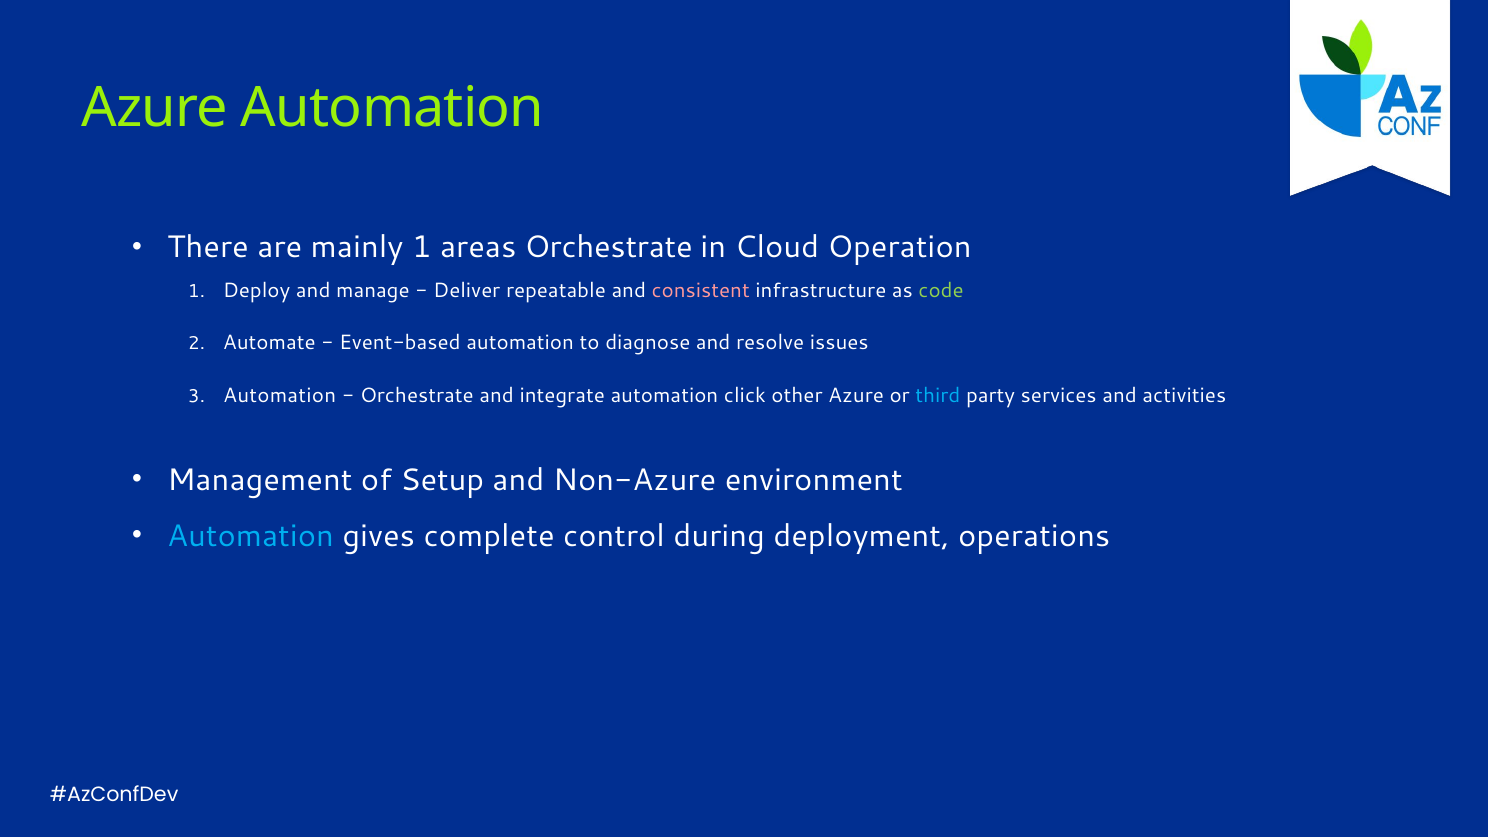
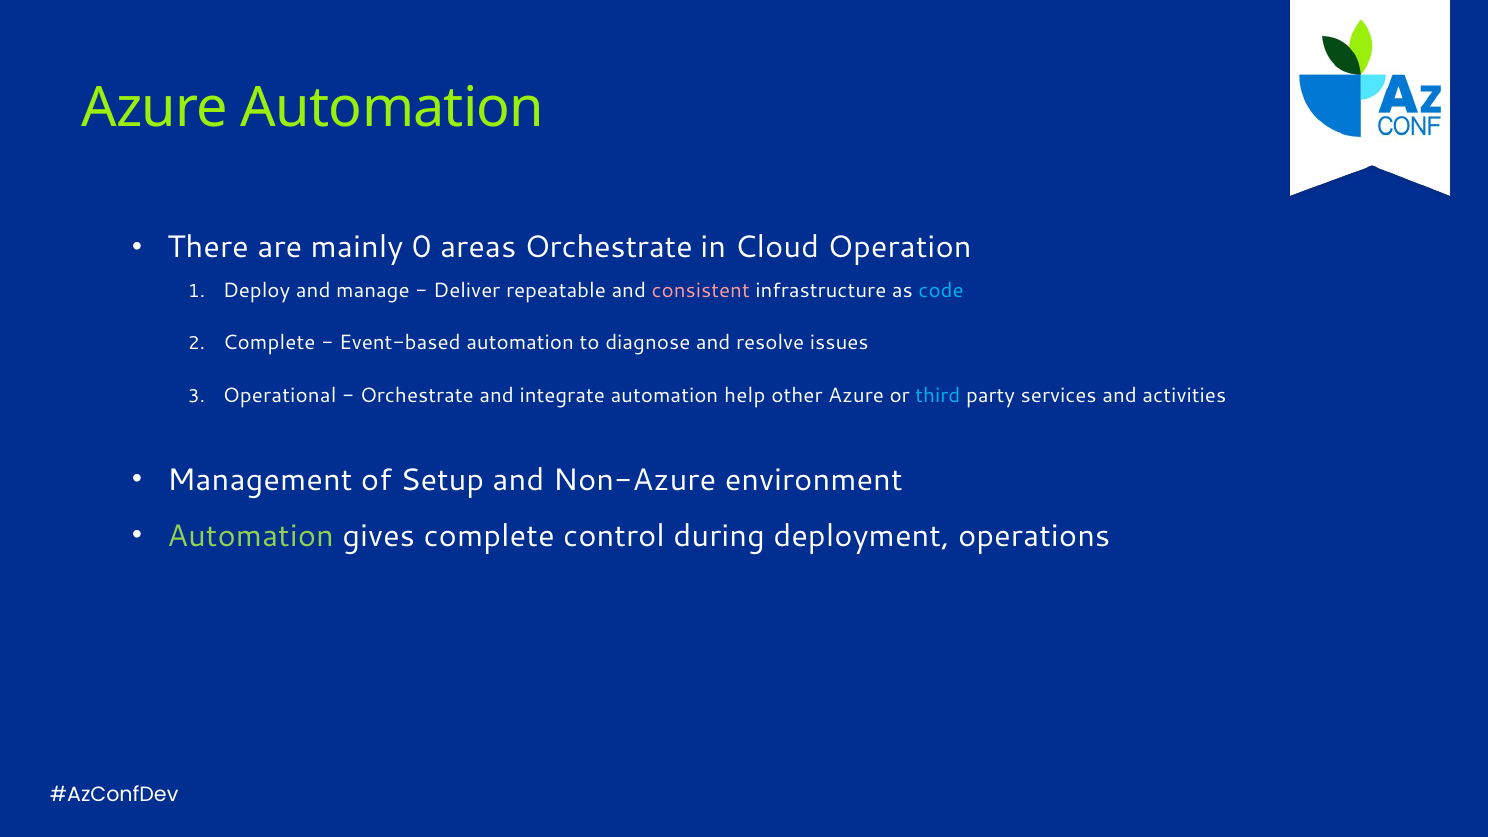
mainly 1: 1 -> 0
code colour: light green -> light blue
Automate at (269, 343): Automate -> Complete
3 Automation: Automation -> Operational
click: click -> help
Automation at (251, 536) colour: light blue -> light green
